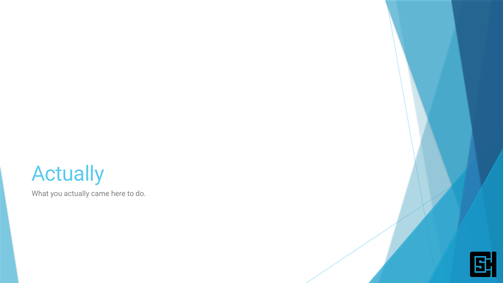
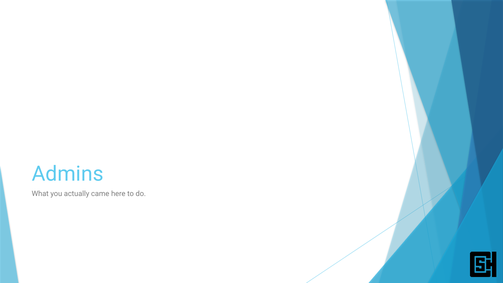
Actually at (68, 174): Actually -> Admins
